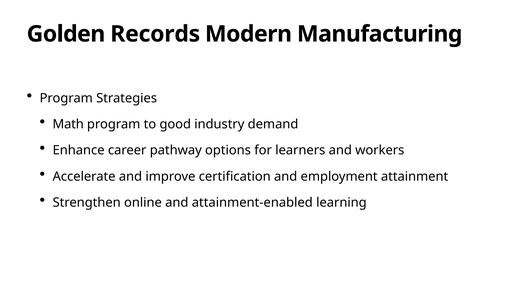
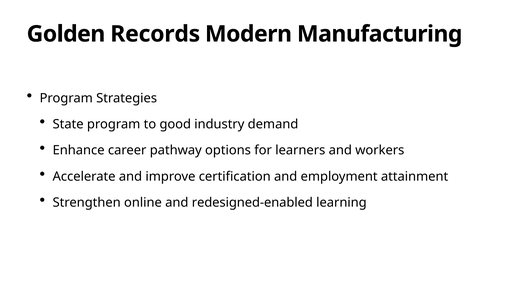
Math: Math -> State
attainment-enabled: attainment-enabled -> redesigned-enabled
